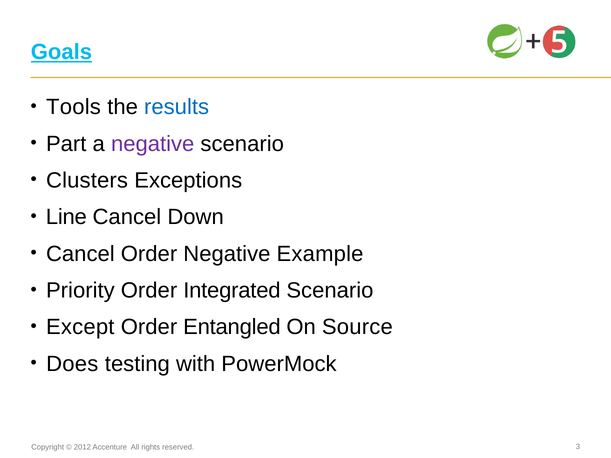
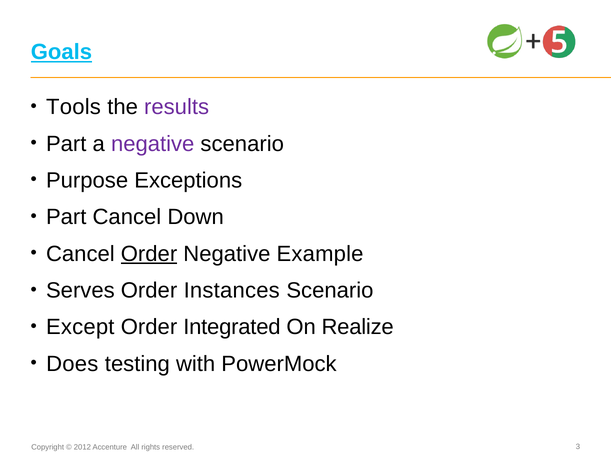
results colour: blue -> purple
Clusters: Clusters -> Purpose
Line at (66, 217): Line -> Part
Order at (149, 254) underline: none -> present
Priority: Priority -> Serves
Integrated: Integrated -> Instances
Entangled: Entangled -> Integrated
Source: Source -> Realize
